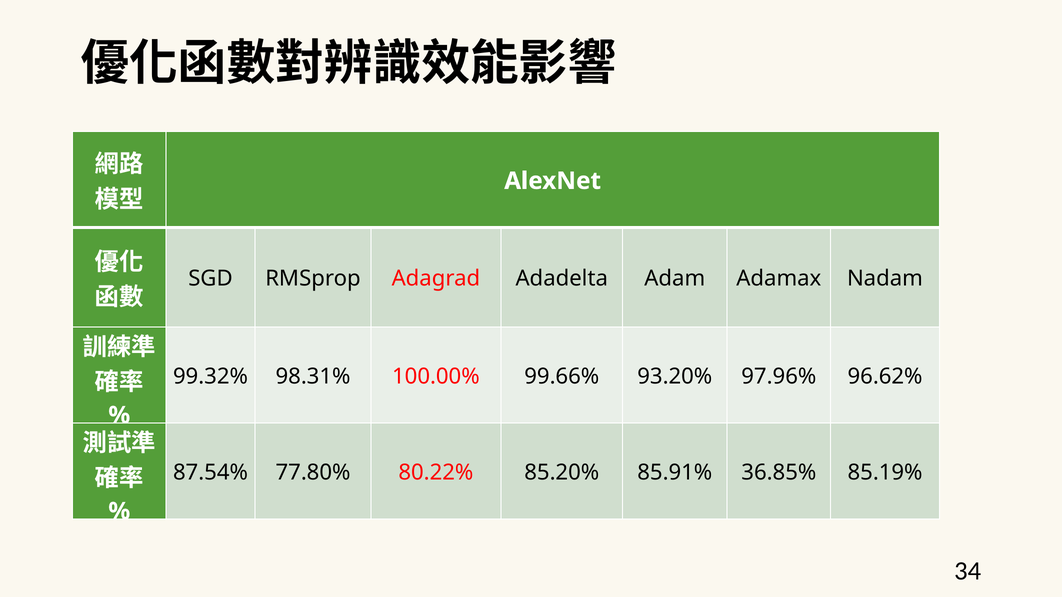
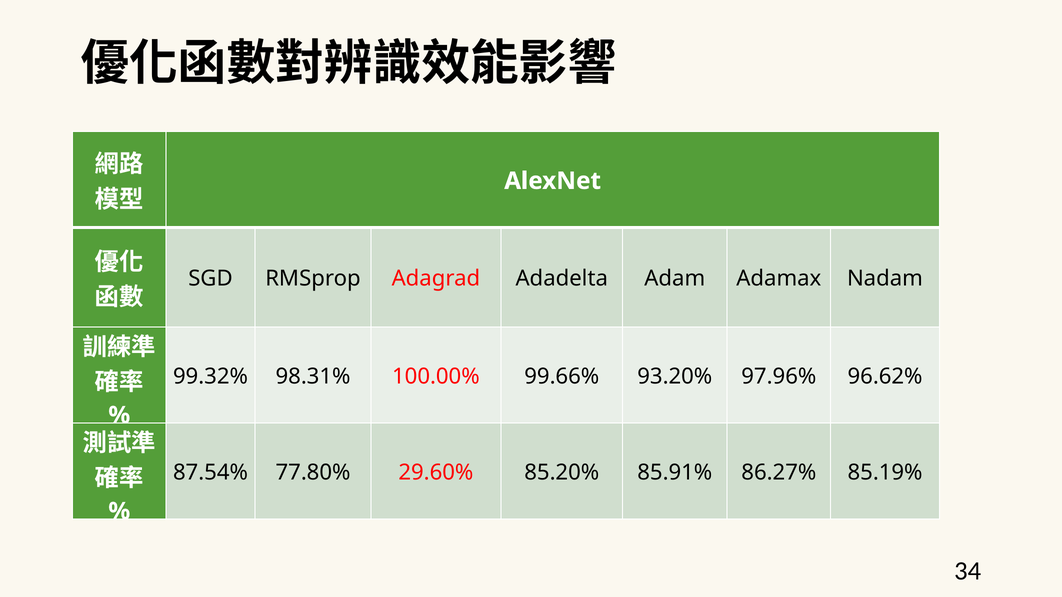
80.22%: 80.22% -> 29.60%
36.85%: 36.85% -> 86.27%
